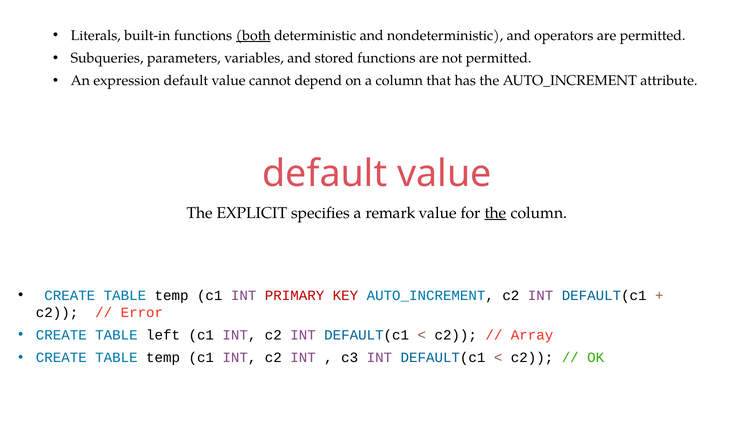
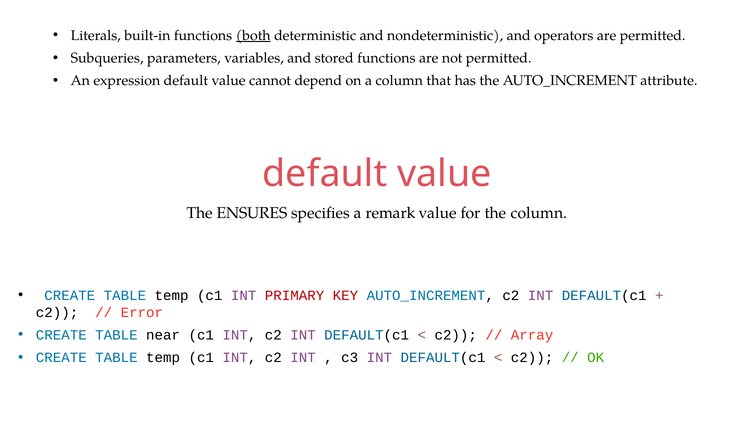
EXPLICIT: EXPLICIT -> ENSURES
the at (496, 213) underline: present -> none
left: left -> near
